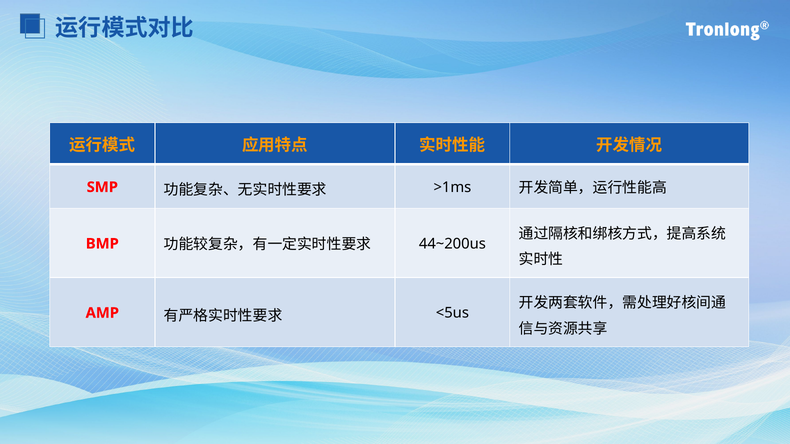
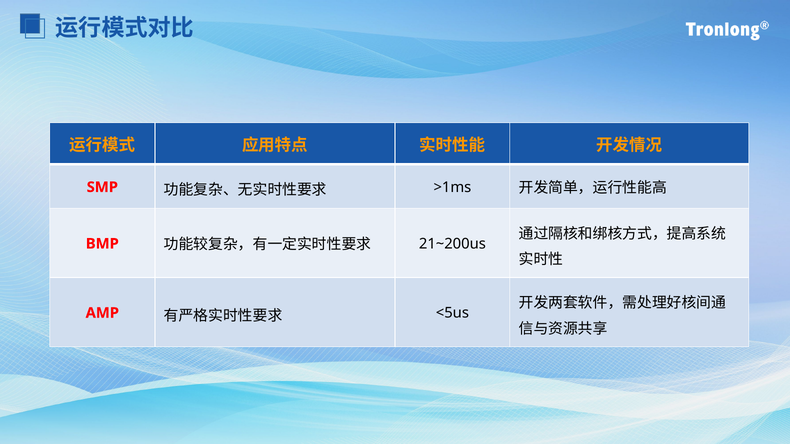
44~200us: 44~200us -> 21~200us
